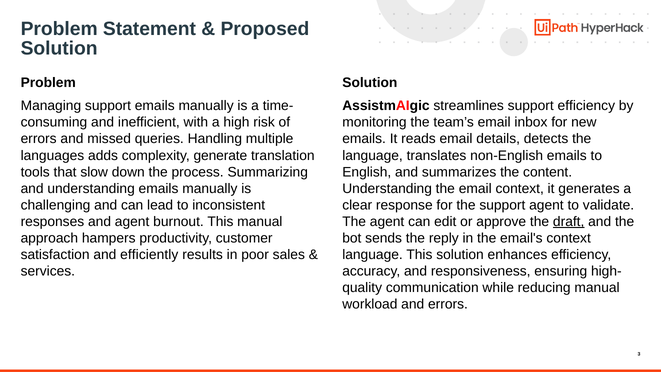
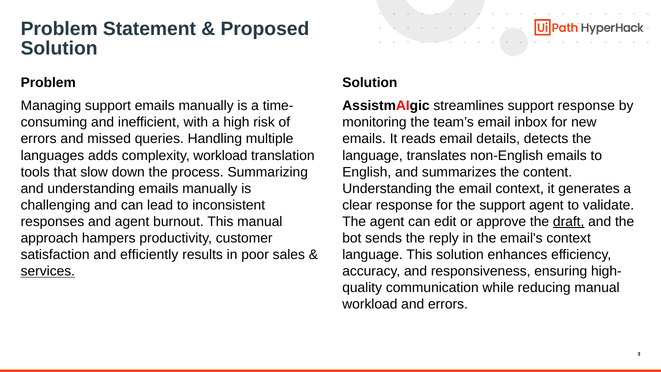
support efficiency: efficiency -> response
complexity generate: generate -> workload
services underline: none -> present
